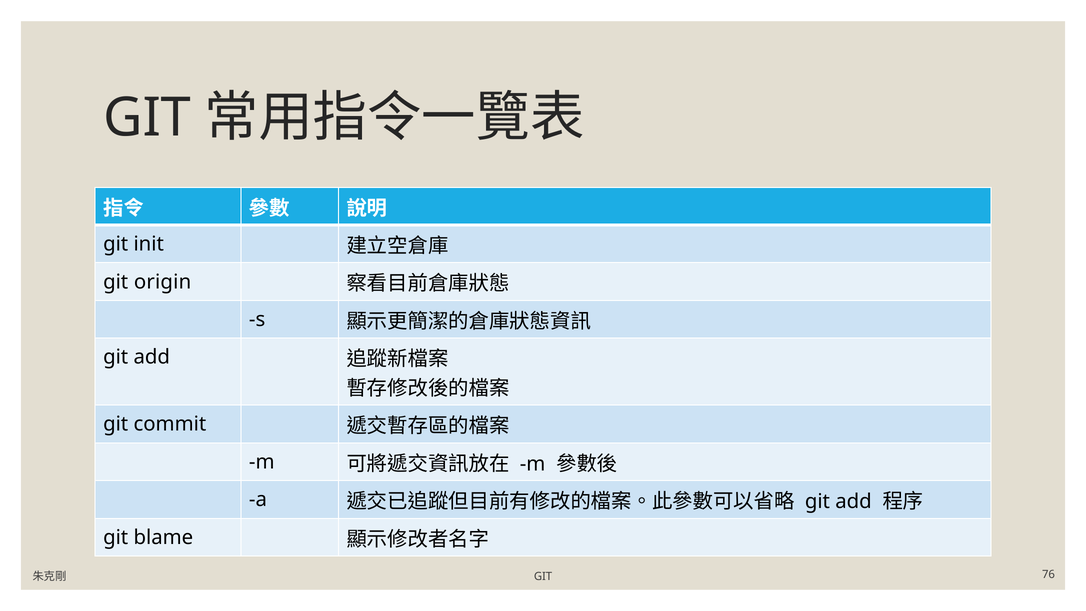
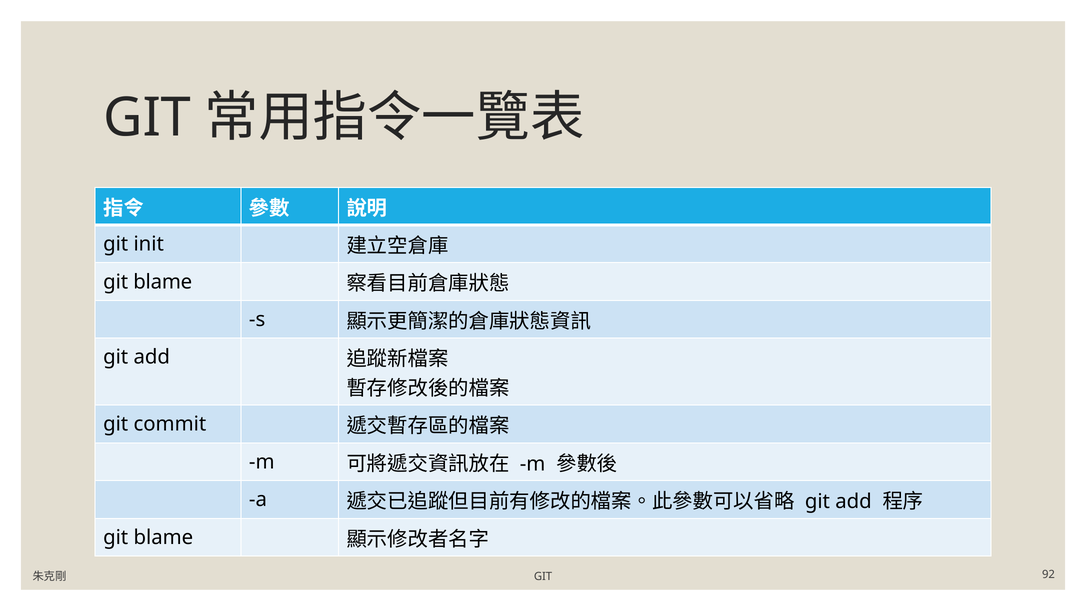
origin at (163, 282): origin -> blame
76: 76 -> 92
